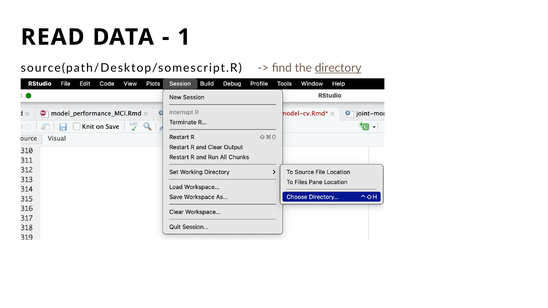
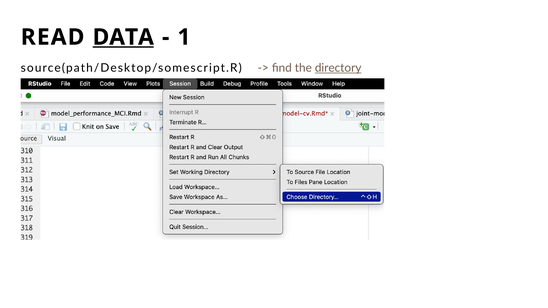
DATA underline: none -> present
